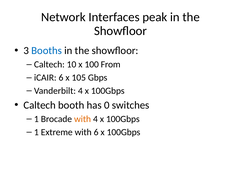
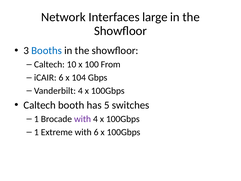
peak: peak -> large
105: 105 -> 104
0: 0 -> 5
with at (83, 119) colour: orange -> purple
